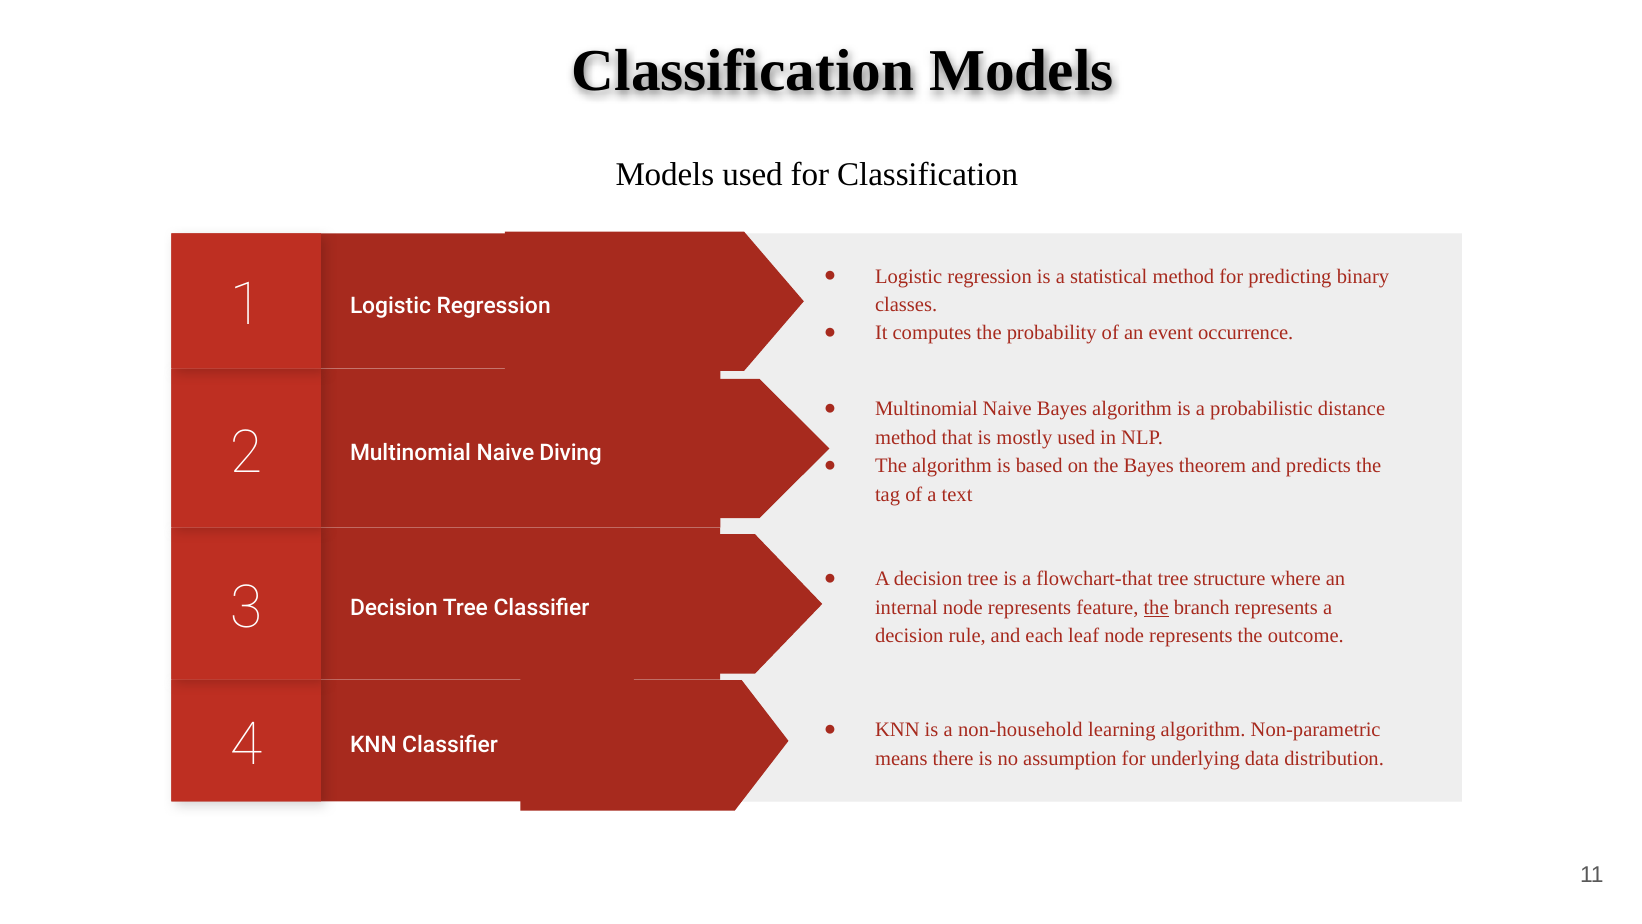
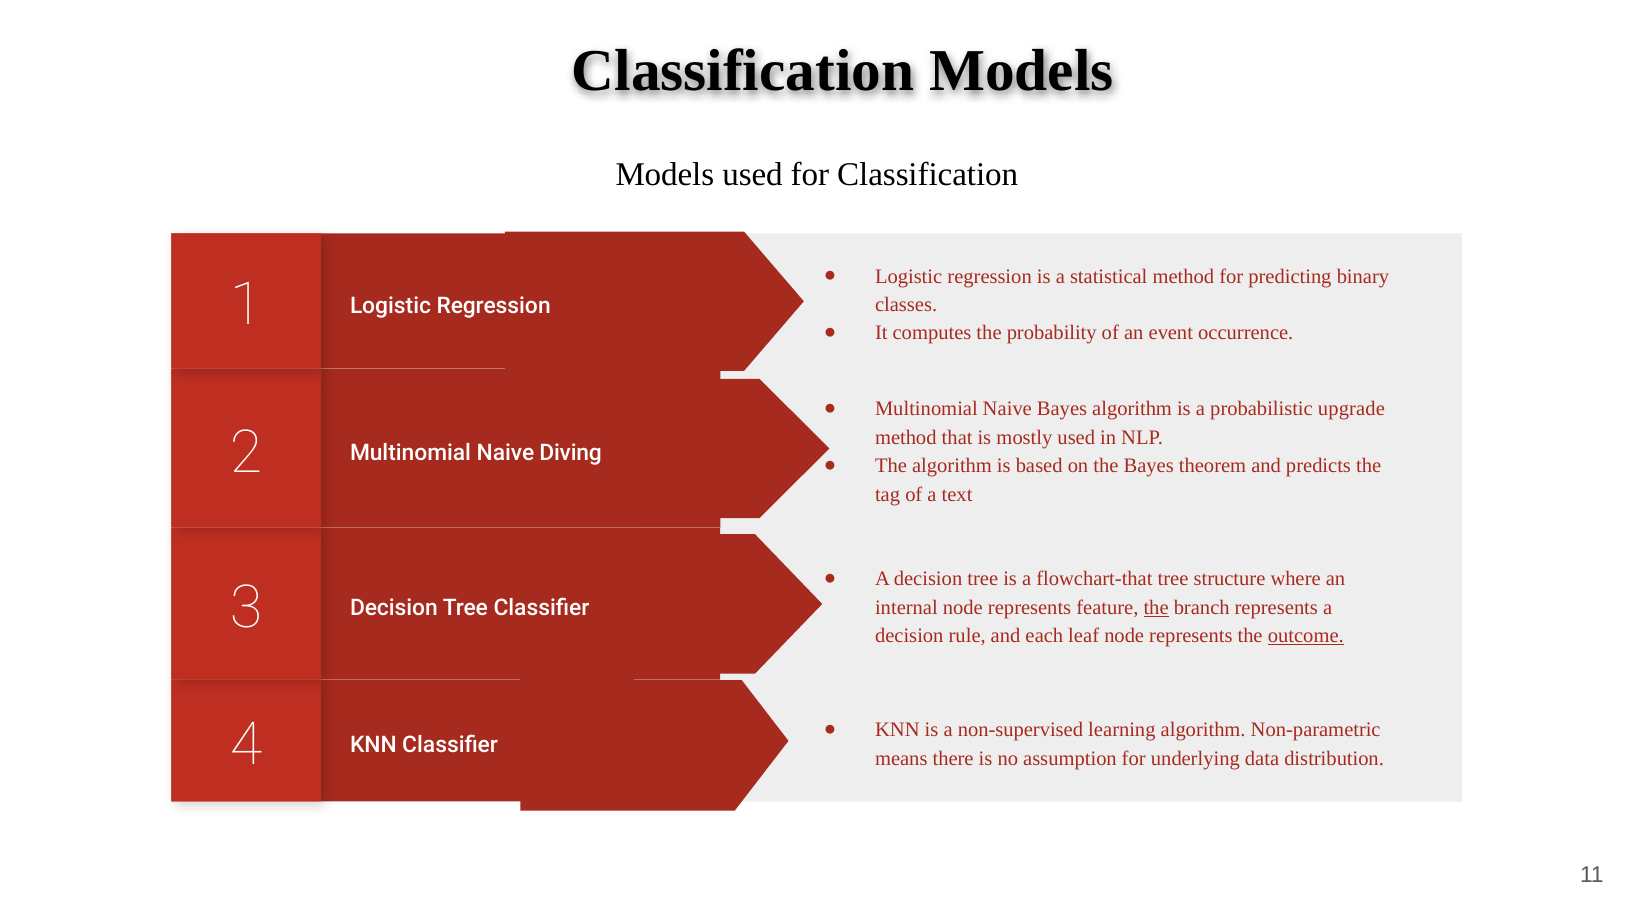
distance: distance -> upgrade
outcome underline: none -> present
non-household: non-household -> non-supervised
